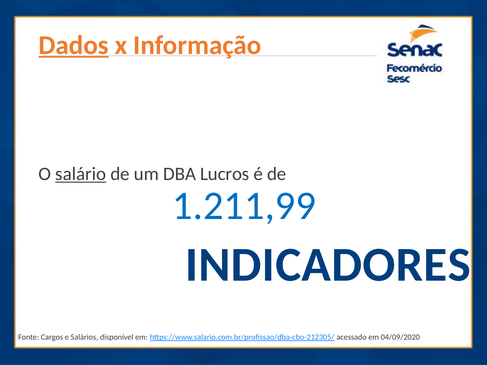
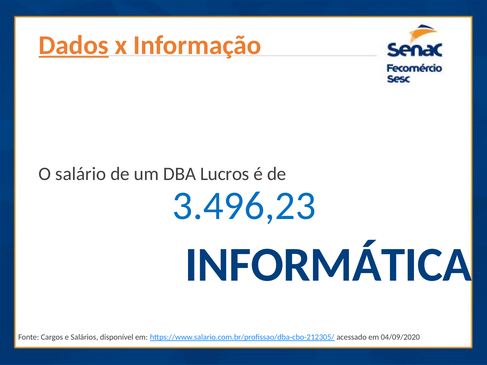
salário underline: present -> none
1.211,99: 1.211,99 -> 3.496,23
INDICADORES: INDICADORES -> INFORMÁTICA
